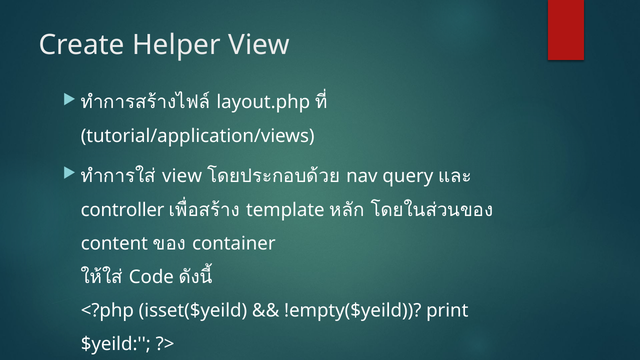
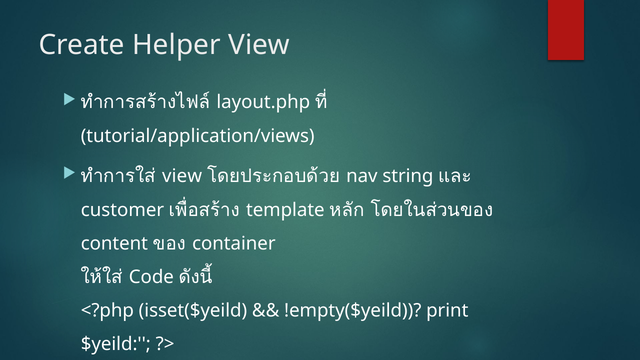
query: query -> string
controller: controller -> customer
